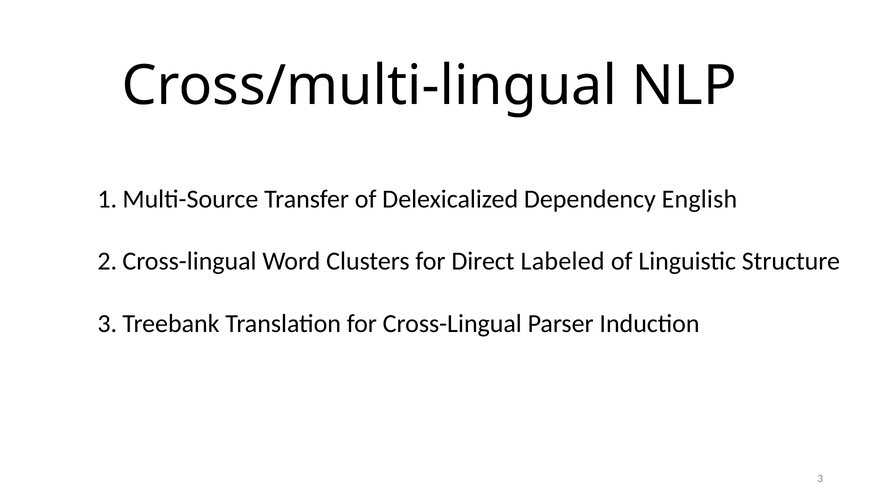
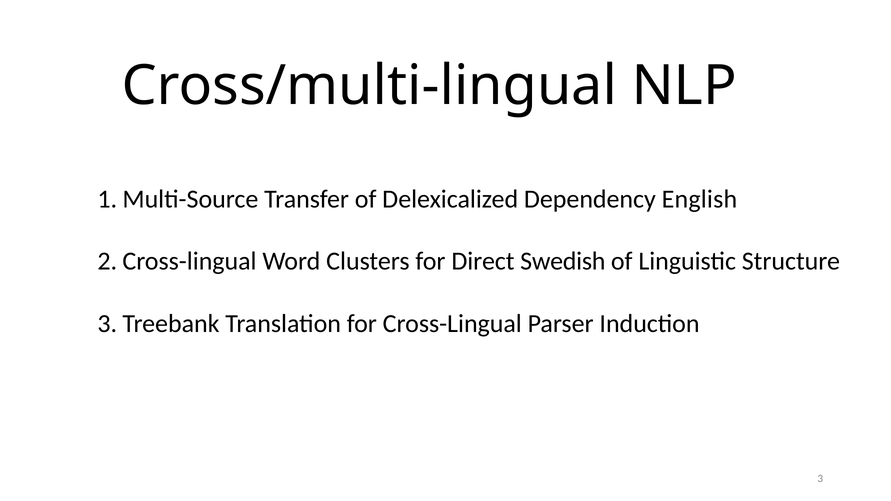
Labeled: Labeled -> Swedish
